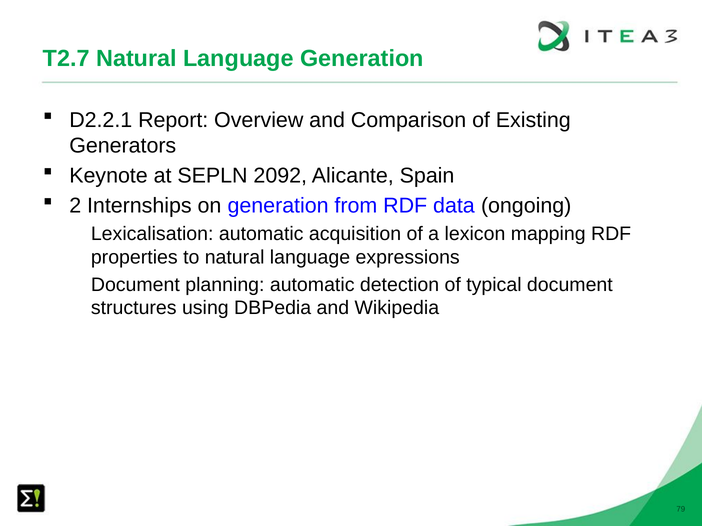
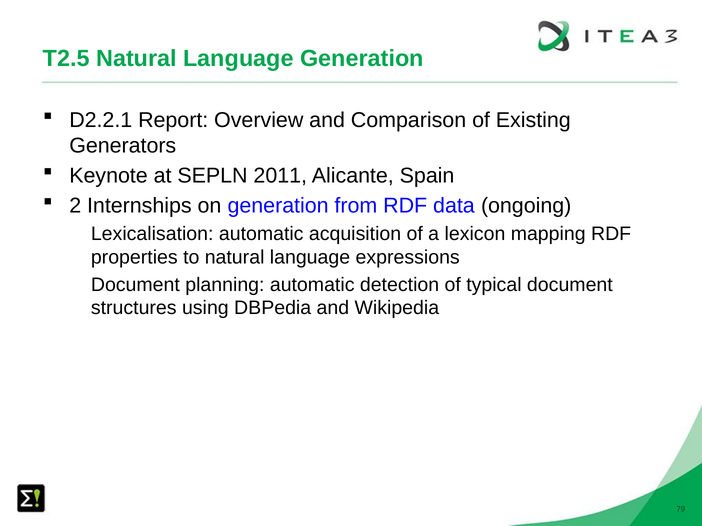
T2.7: T2.7 -> T2.5
2092: 2092 -> 2011
